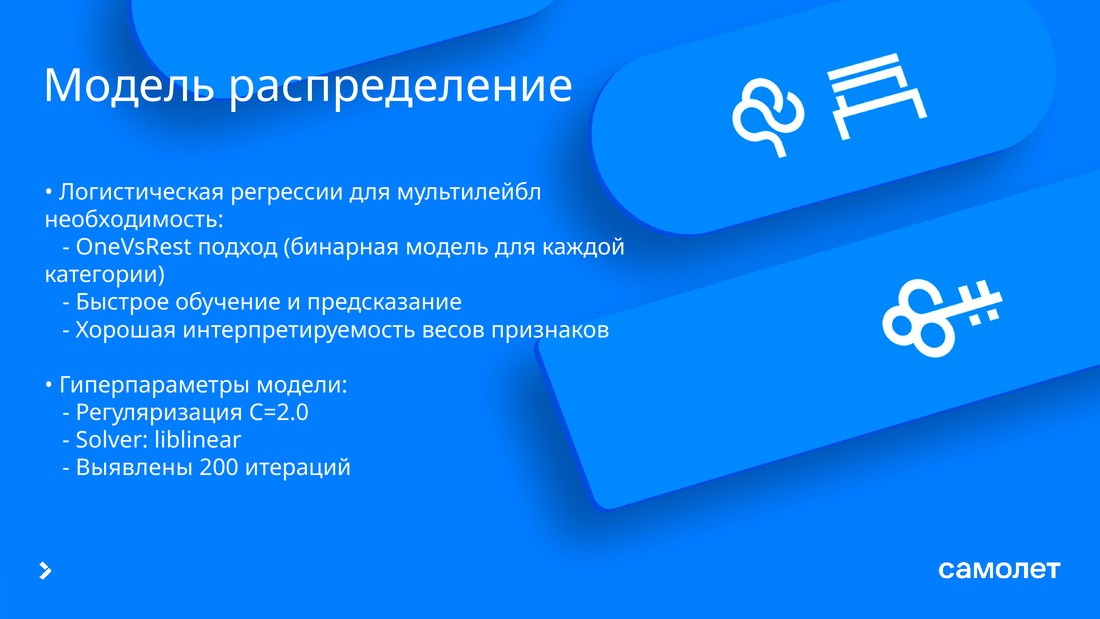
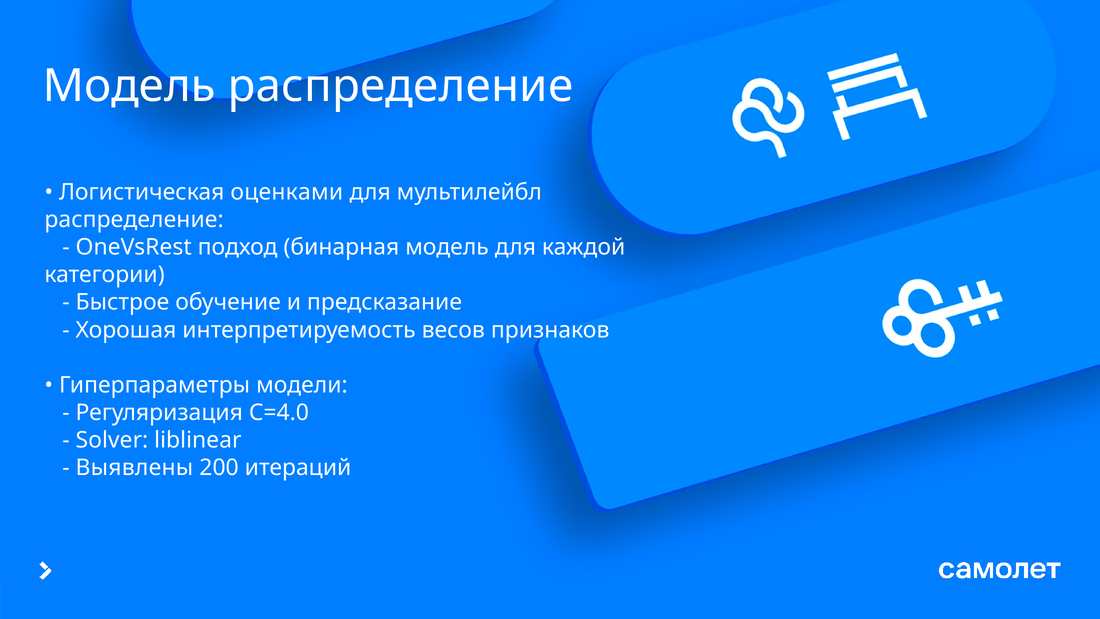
регрессии: регрессии -> оценками
необходимость at (134, 220): необходимость -> распределение
C=2.0: C=2.0 -> C=4.0
